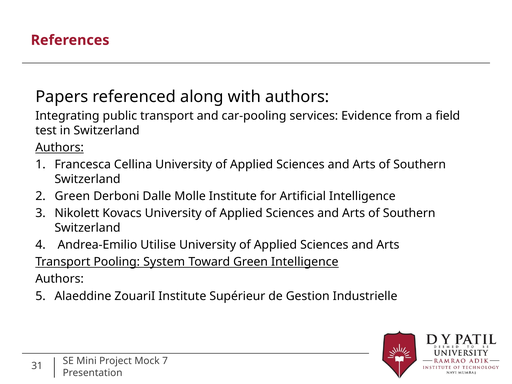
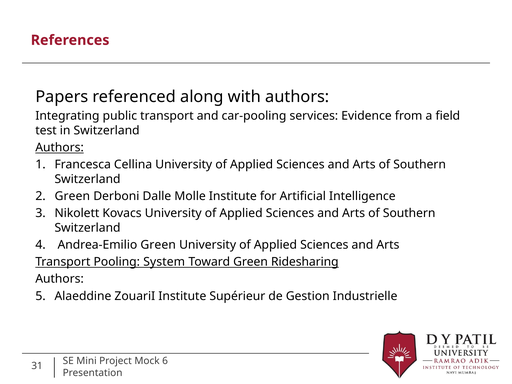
Andrea-Emilio Utilise: Utilise -> Green
Green Intelligence: Intelligence -> Ridesharing
7: 7 -> 6
